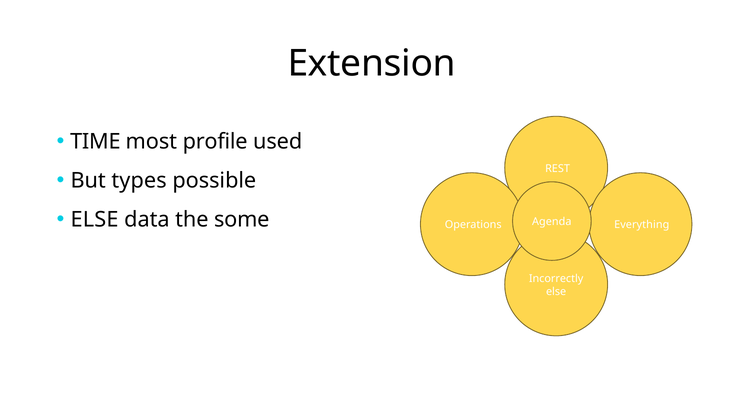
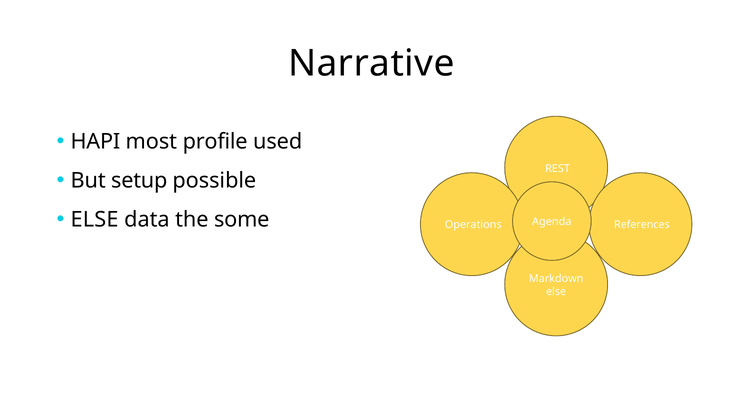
Extension: Extension -> Narrative
TIME: TIME -> HAPI
types: types -> setup
Everything: Everything -> References
Incorrectly: Incorrectly -> Markdown
